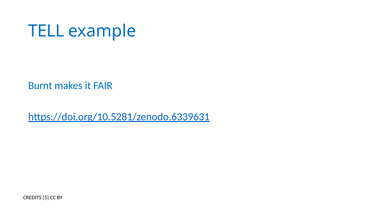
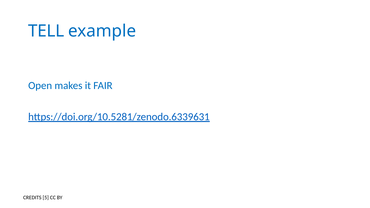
Burnt: Burnt -> Open
